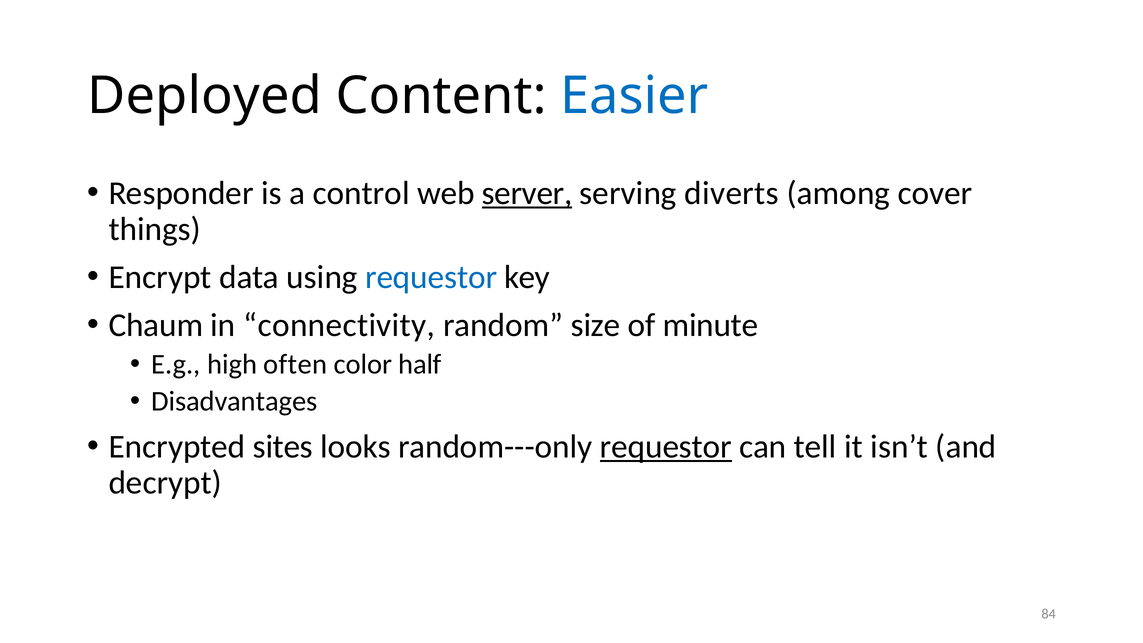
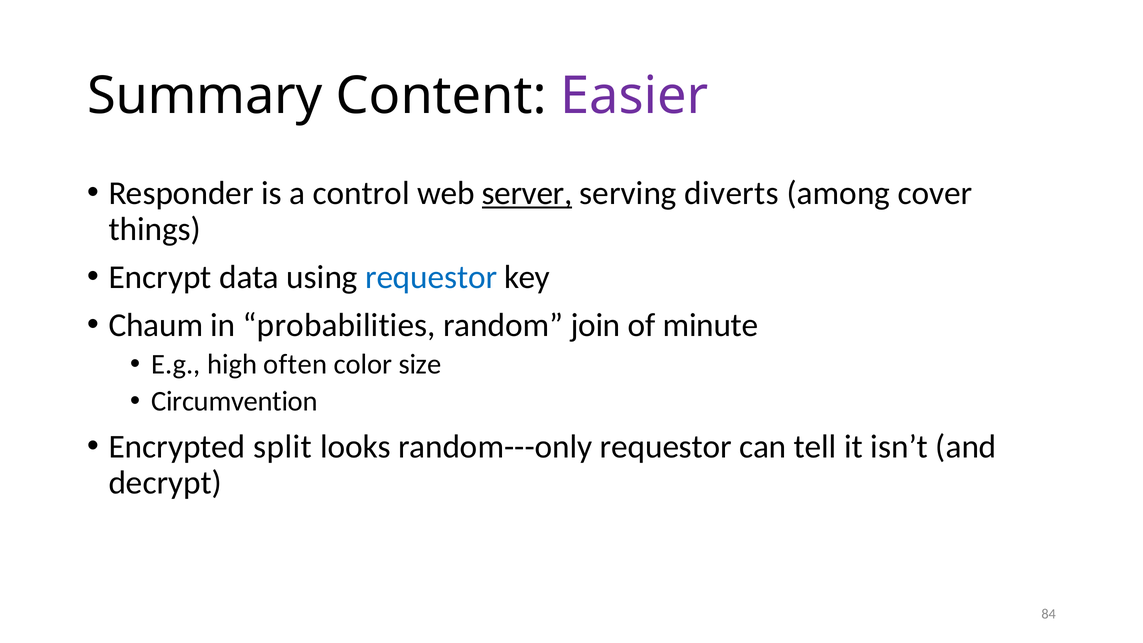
Deployed: Deployed -> Summary
Easier colour: blue -> purple
connectivity: connectivity -> probabilities
size: size -> join
half: half -> size
Disadvantages: Disadvantages -> Circumvention
sites: sites -> split
requestor at (666, 447) underline: present -> none
